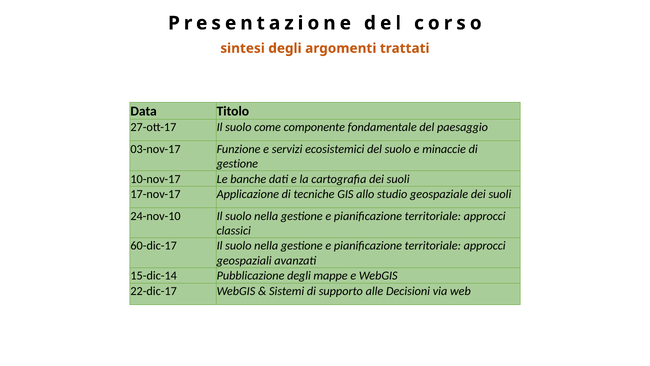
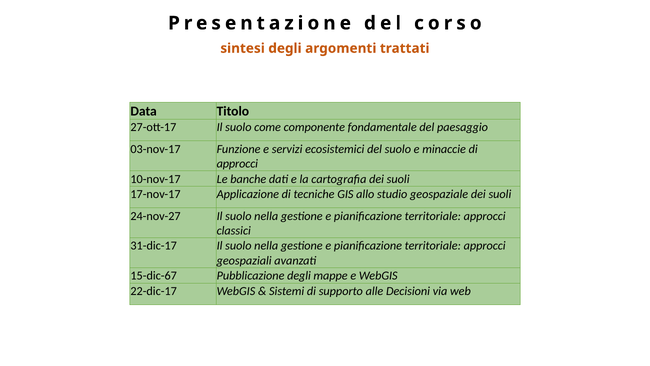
gestione at (237, 164): gestione -> approcci
24-nov-10: 24-nov-10 -> 24-nov-27
60-dic-17: 60-dic-17 -> 31-dic-17
15-dic-14: 15-dic-14 -> 15-dic-67
